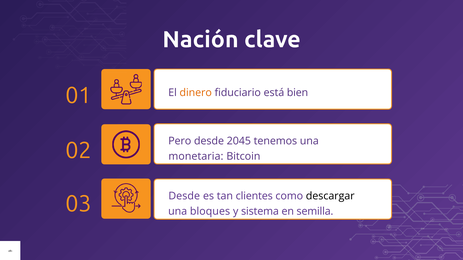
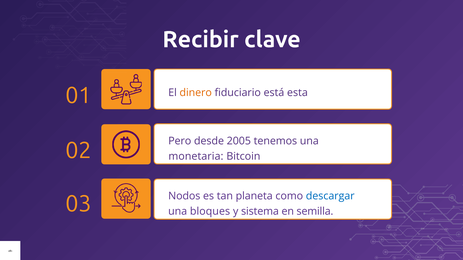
Nación: Nación -> Recibir
bien: bien -> esta
2045: 2045 -> 2005
Desde at (184, 196): Desde -> Nodos
clientes: clientes -> planeta
descargar colour: black -> blue
